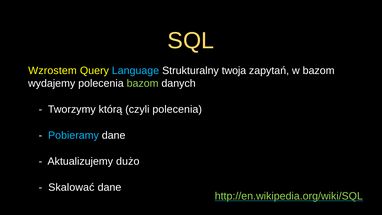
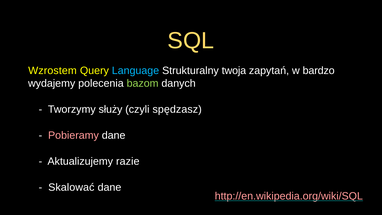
w bazom: bazom -> bardzo
którą: którą -> służy
czyli polecenia: polecenia -> spędzasz
Pobieramy colour: light blue -> pink
dużo: dużo -> razie
http://en.wikipedia.org/wiki/SQL colour: light green -> pink
